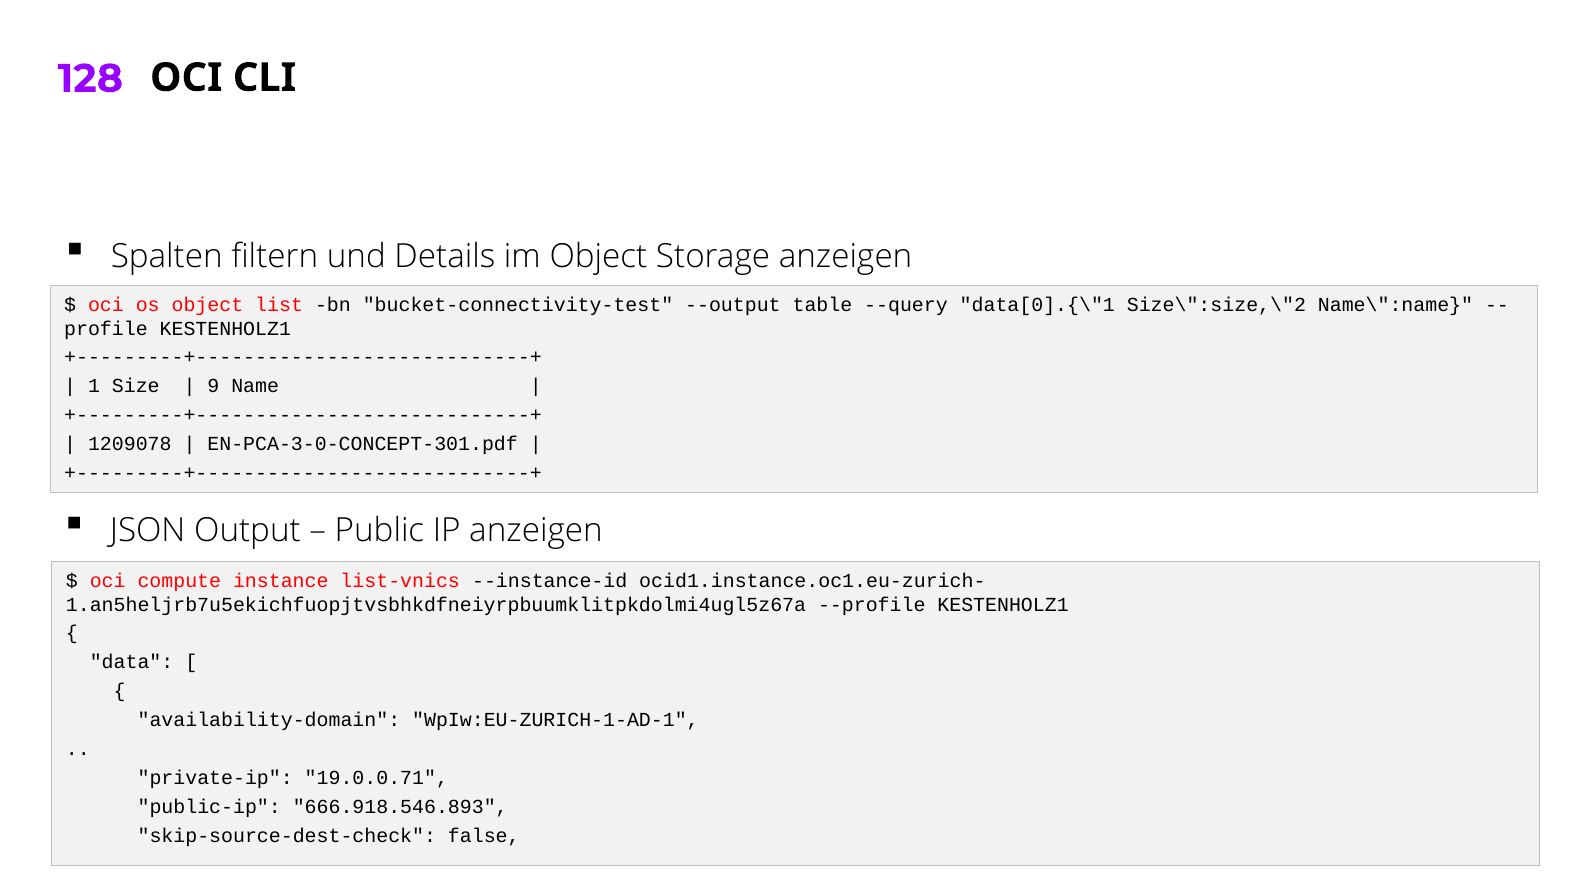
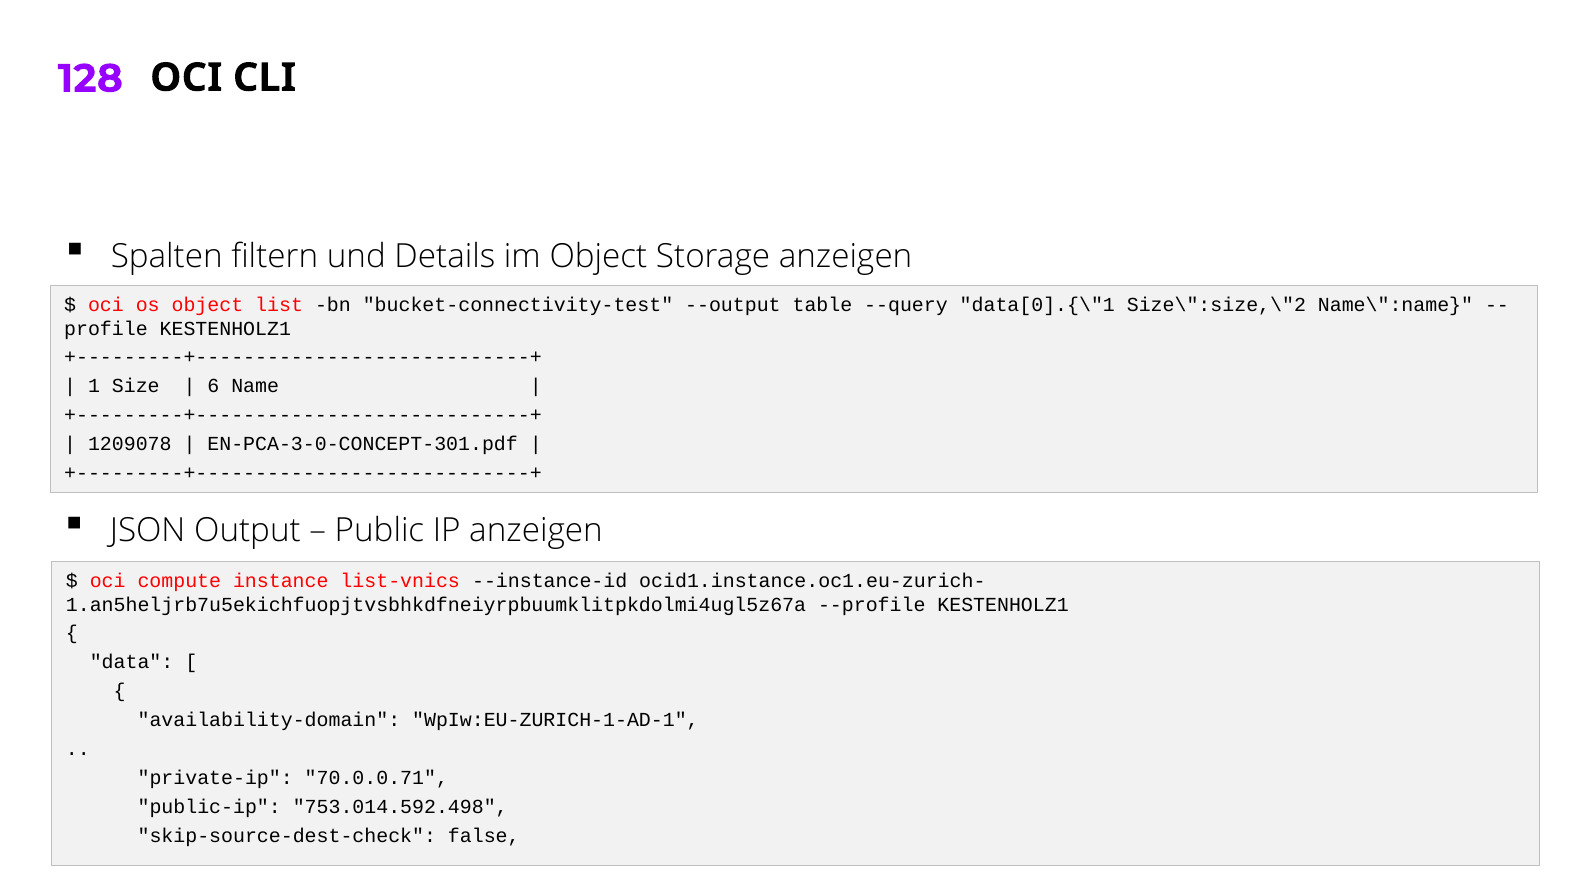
9: 9 -> 6
19.0.0.71: 19.0.0.71 -> 70.0.0.71
666.918.546.893: 666.918.546.893 -> 753.014.592.498
